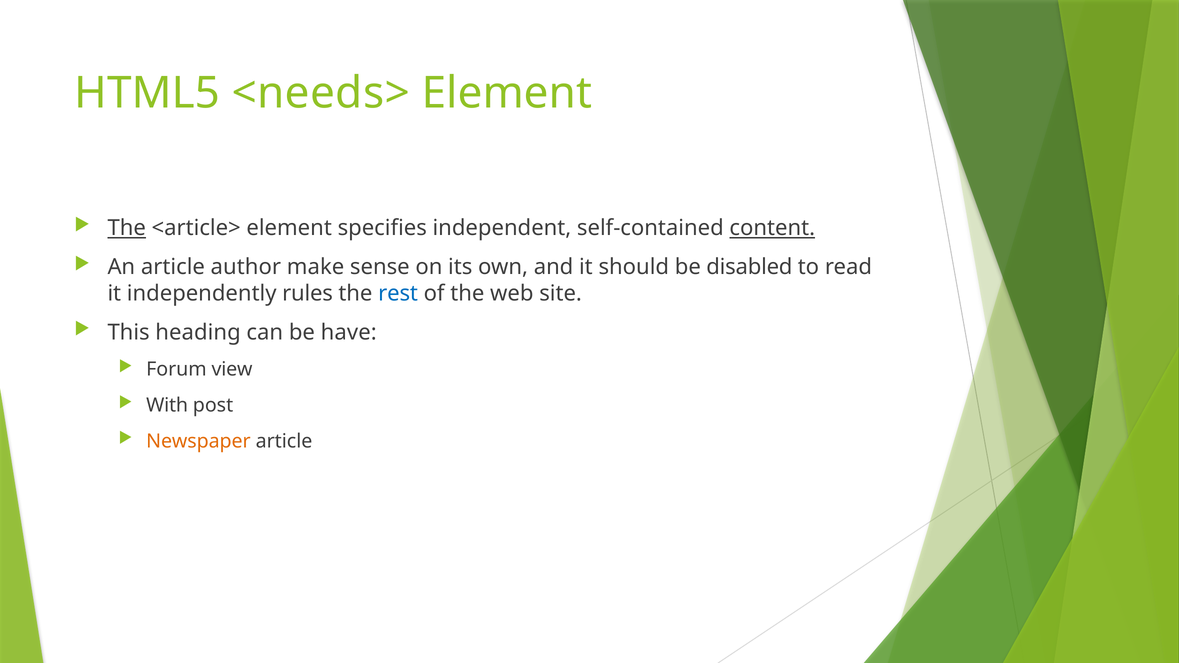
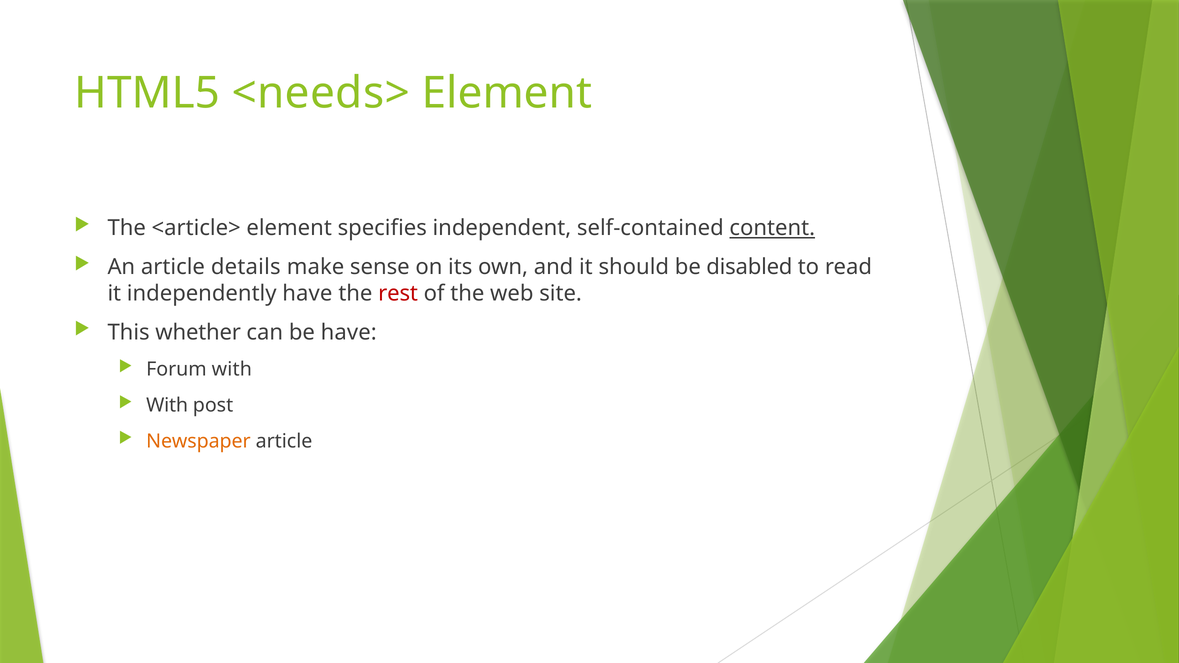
The at (127, 228) underline: present -> none
author: author -> details
independently rules: rules -> have
rest colour: blue -> red
heading: heading -> whether
Forum view: view -> with
